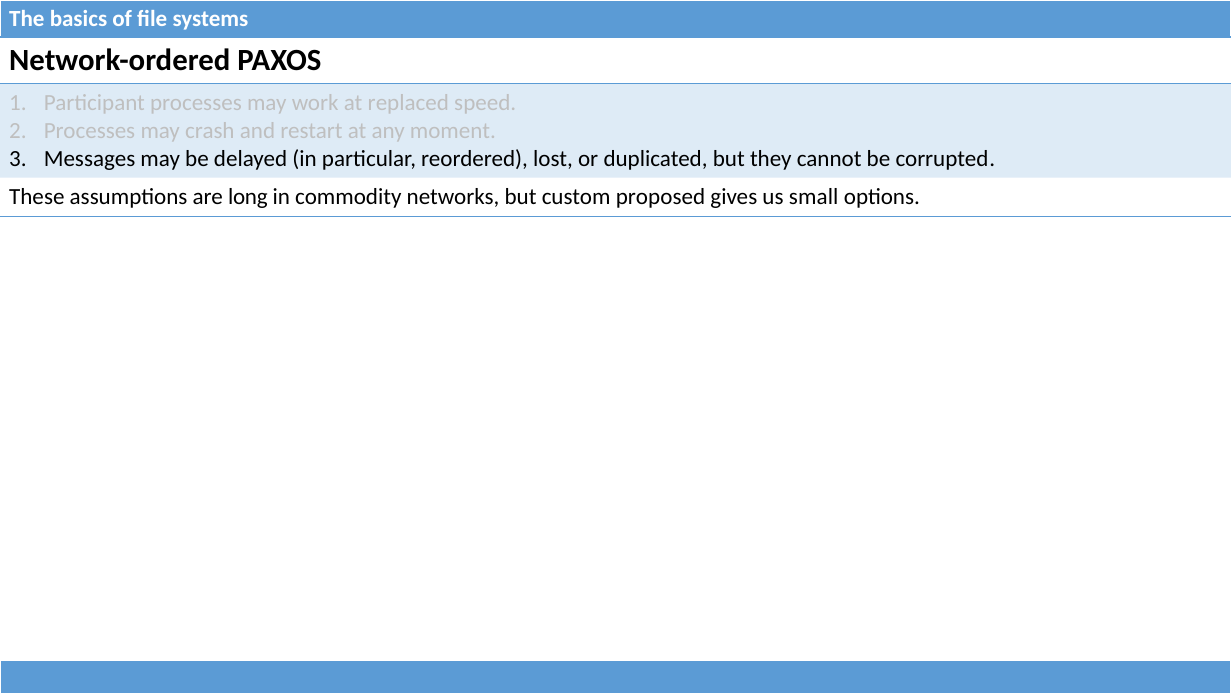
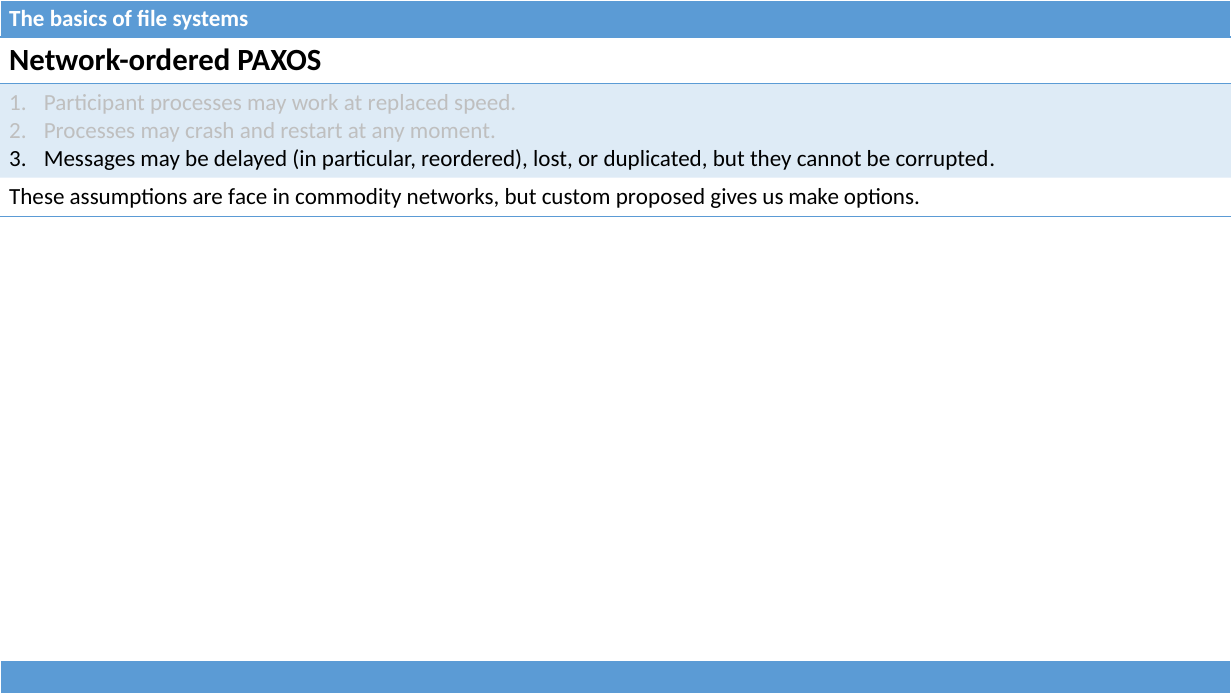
long: long -> face
small: small -> make
